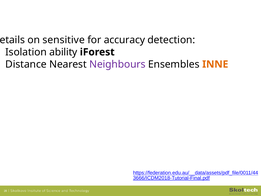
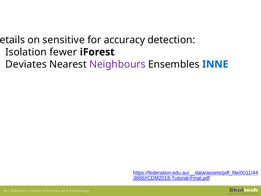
ability: ability -> fewer
Distance: Distance -> Deviates
INNE colour: orange -> blue
